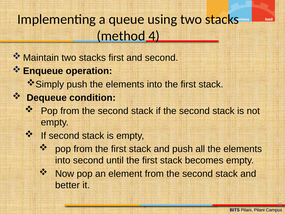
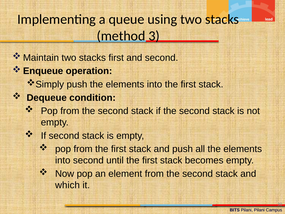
4: 4 -> 3
better: better -> which
